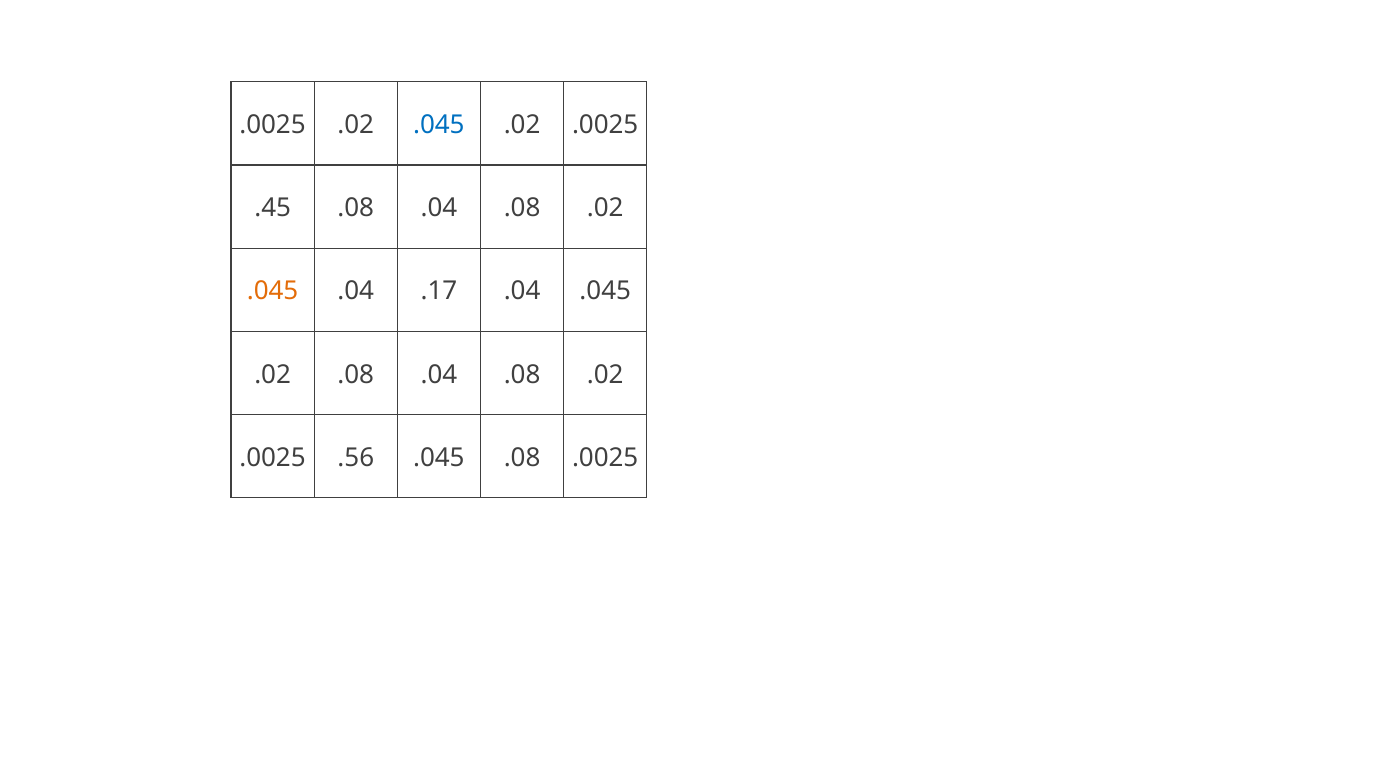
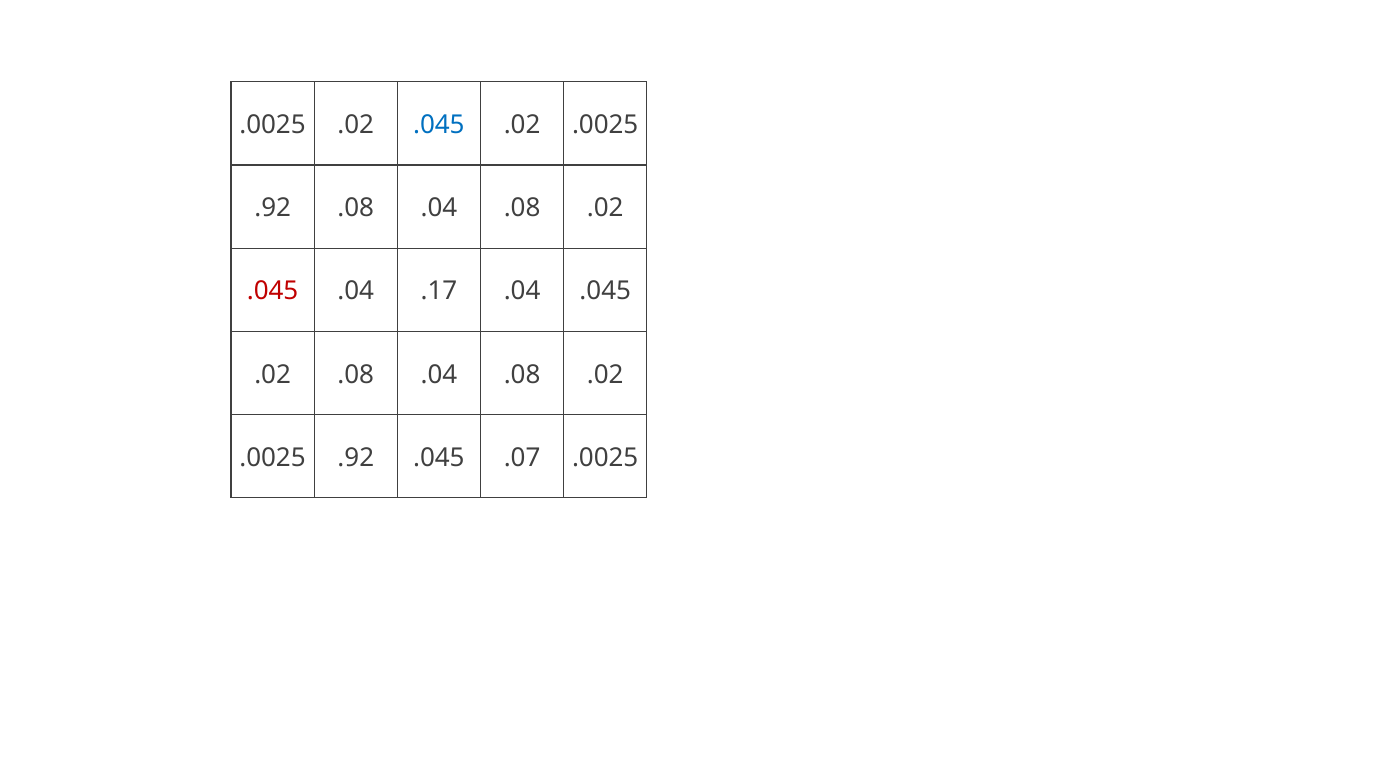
.45 at (273, 208): .45 -> .92
.045 at (273, 291) colour: orange -> red
.56 at (356, 457): .56 -> .92
.045 .08: .08 -> .07
